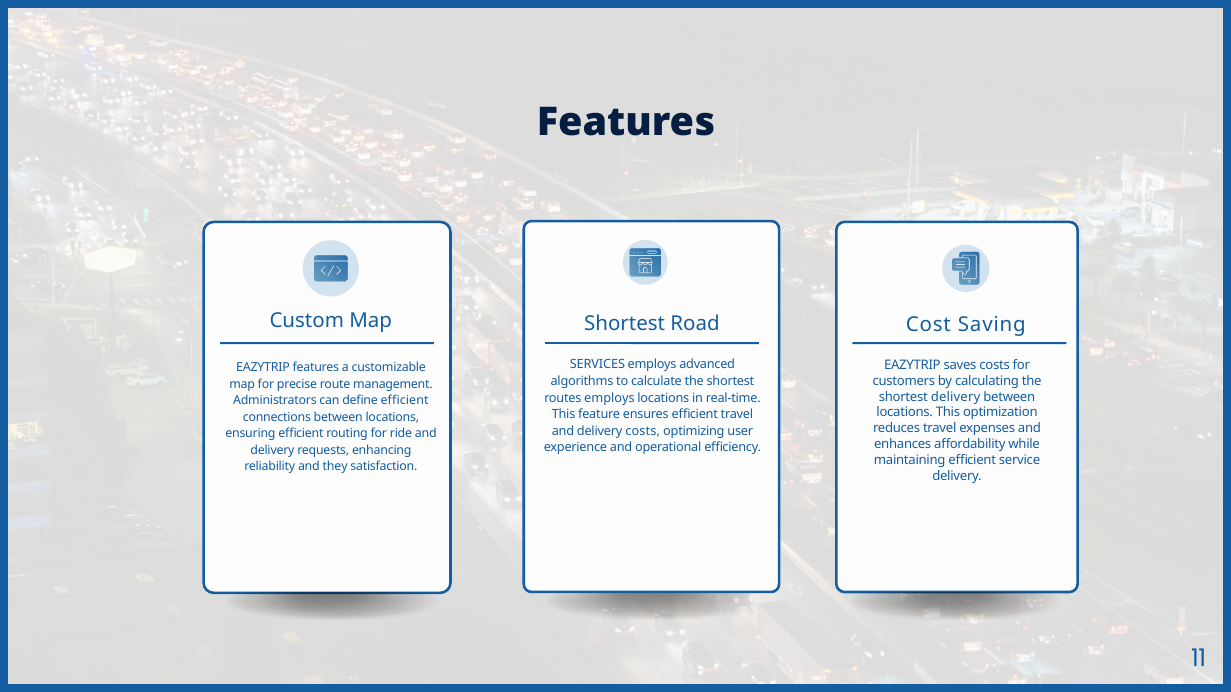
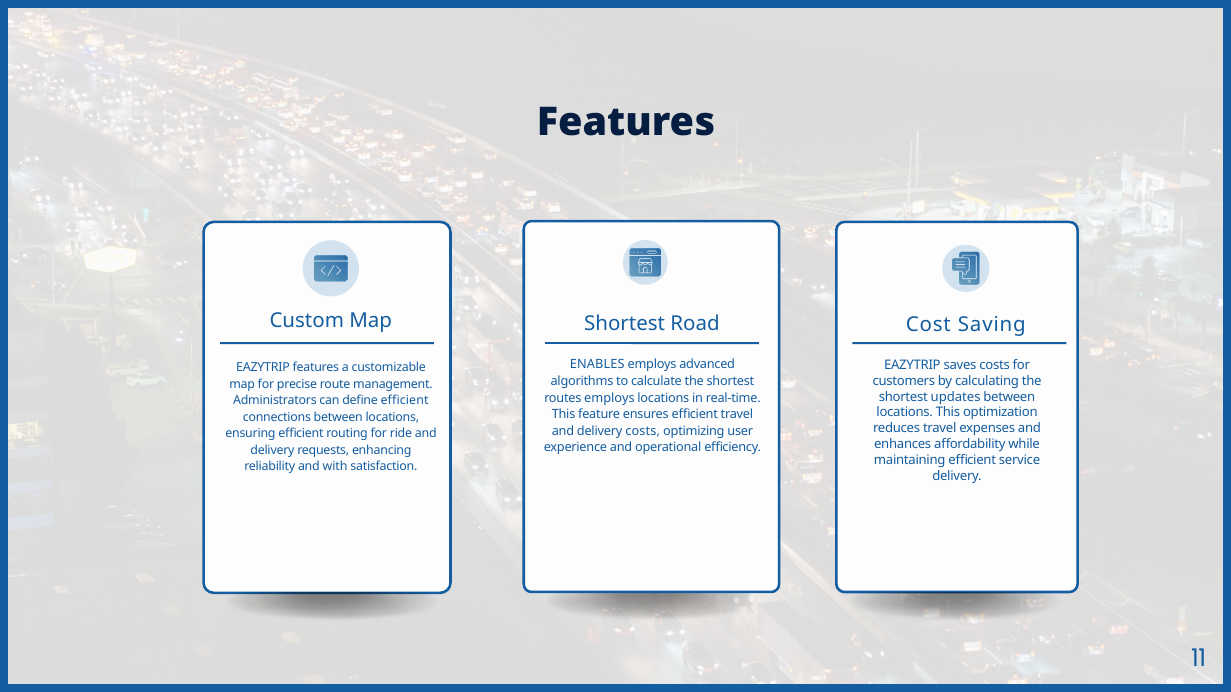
SERVICES: SERVICES -> ENABLES
shortest delivery: delivery -> updates
they: they -> with
